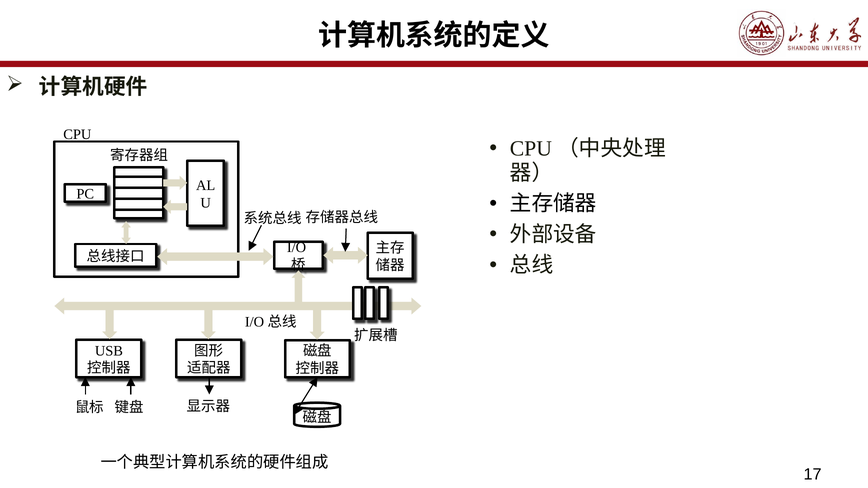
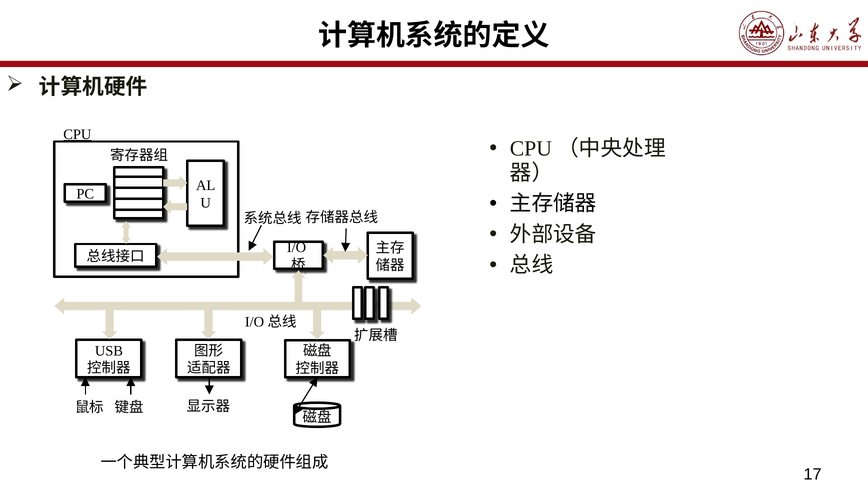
CPU underline: none -> present
